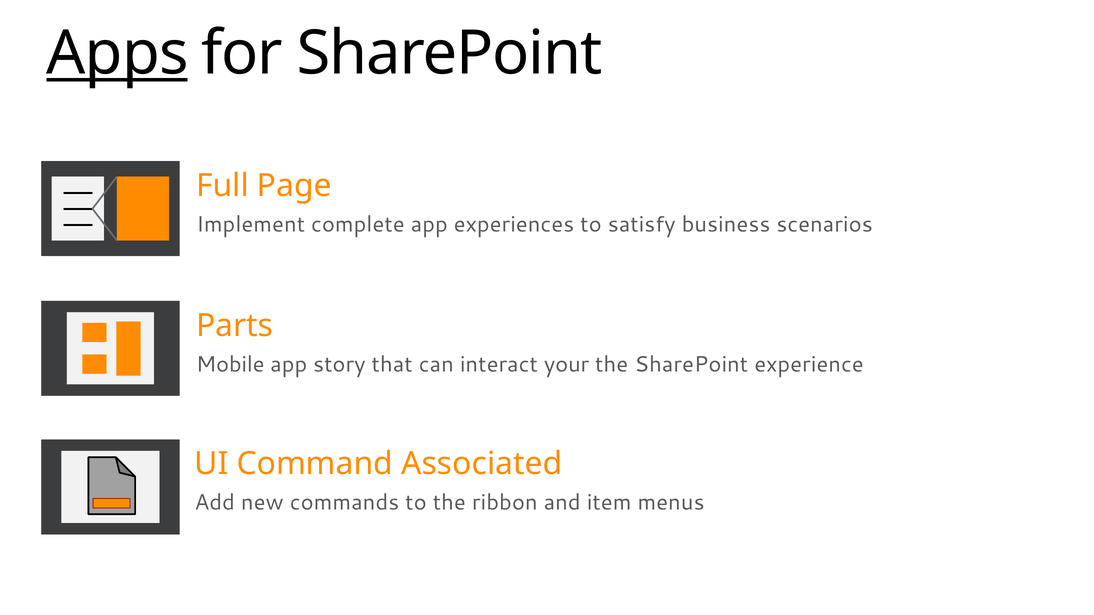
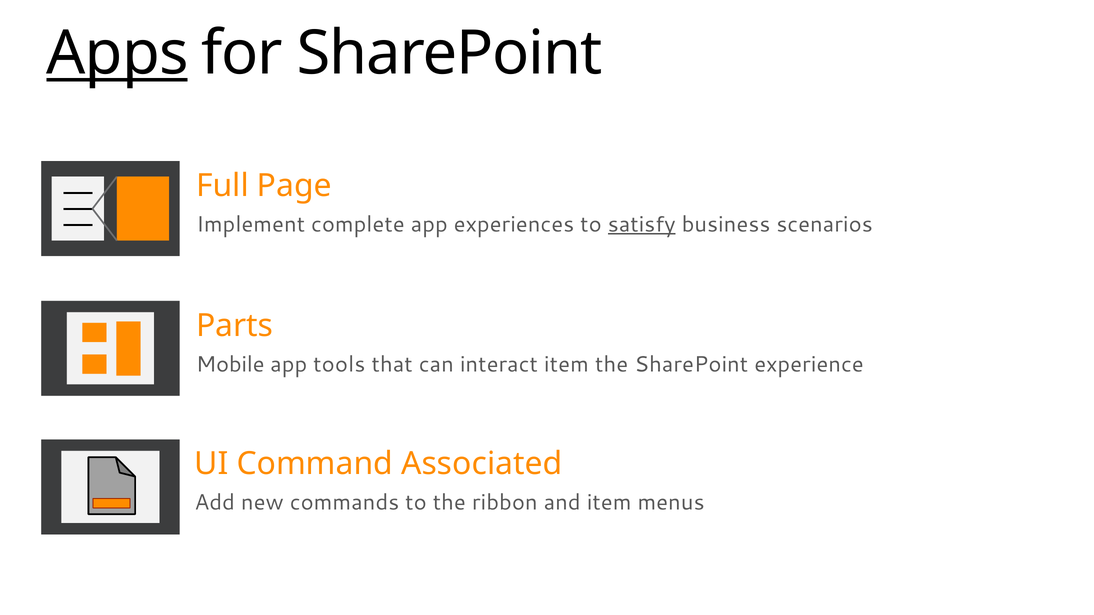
satisfy underline: none -> present
story: story -> tools
interact your: your -> item
